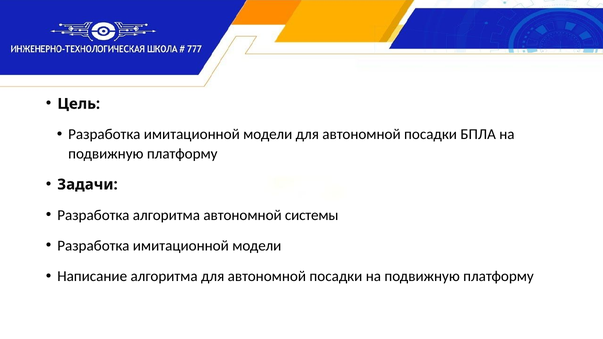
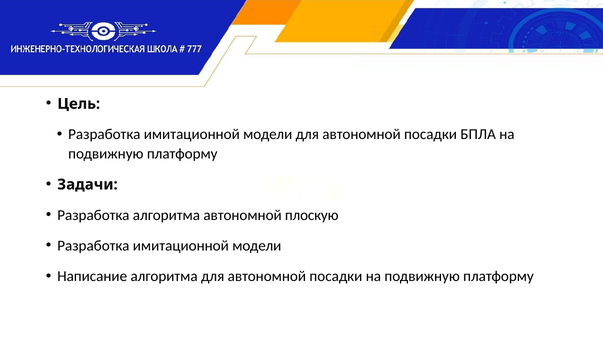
системы: системы -> плоскую
